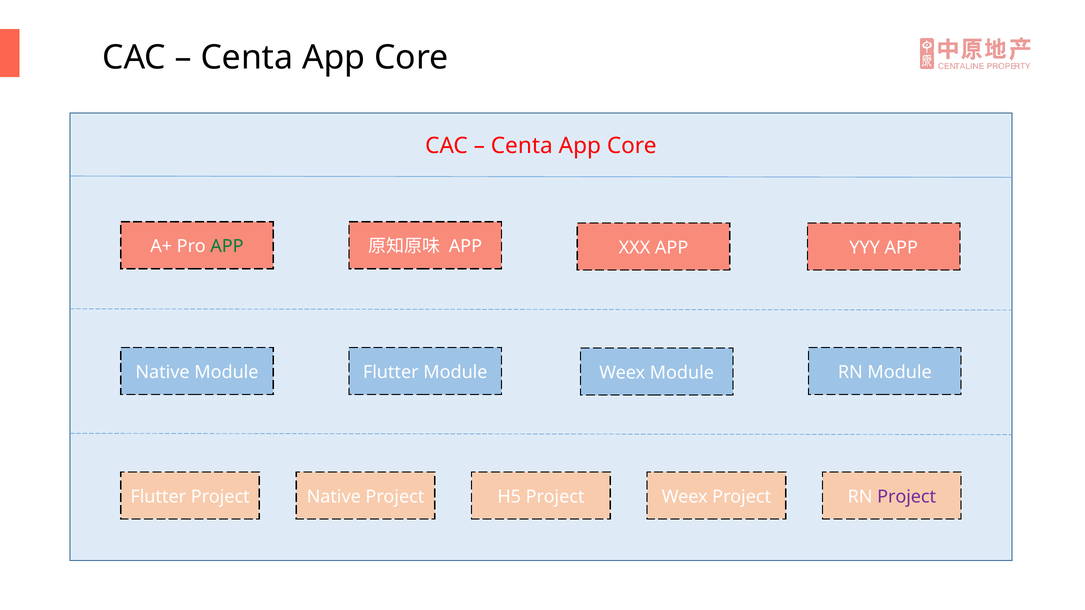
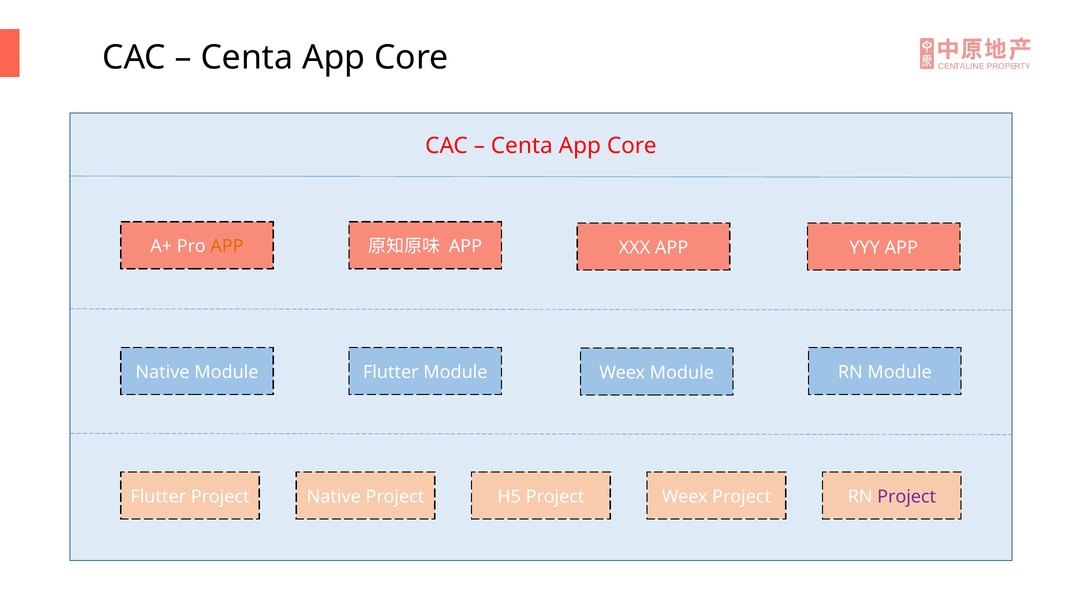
APP at (227, 247) colour: green -> orange
